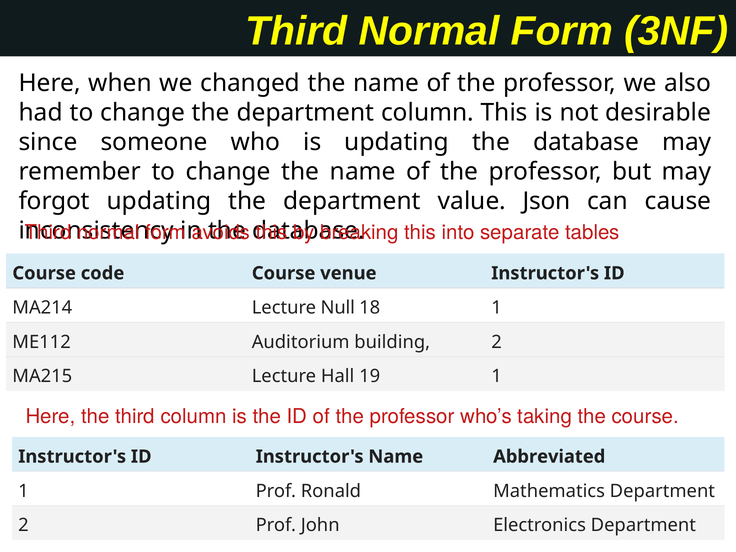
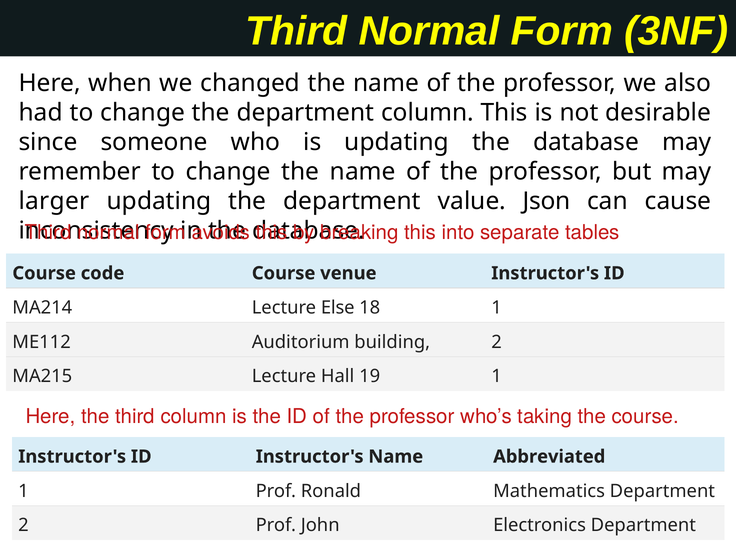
forgot: forgot -> larger
Null: Null -> Else
